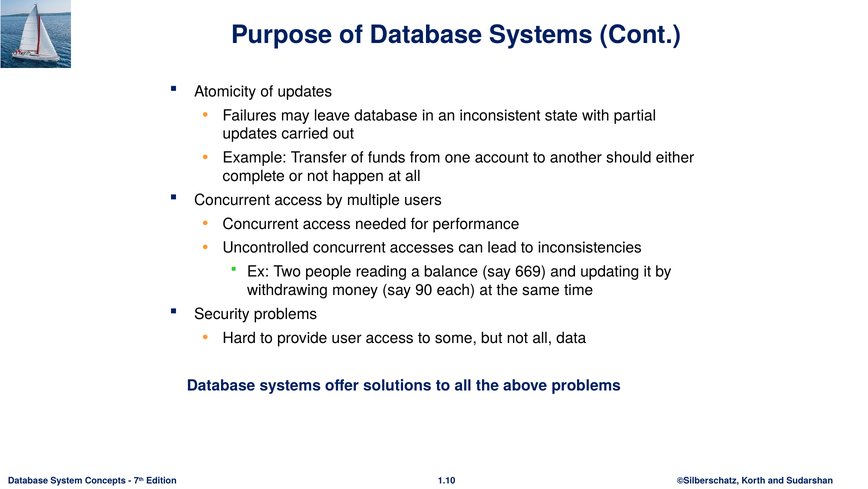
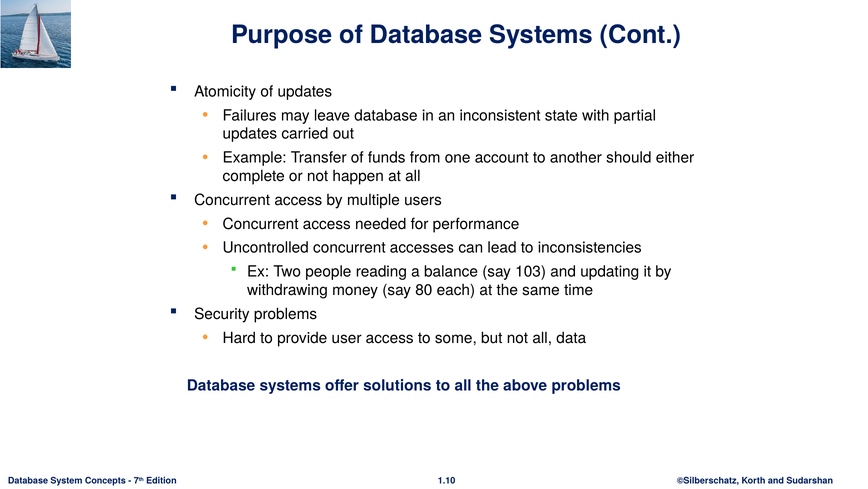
669: 669 -> 103
90: 90 -> 80
